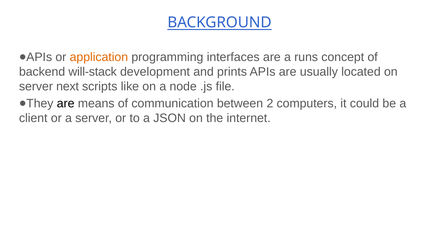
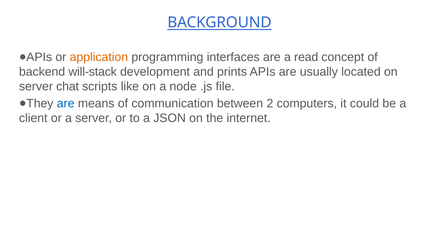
runs: runs -> read
next: next -> chat
are at (66, 103) colour: black -> blue
